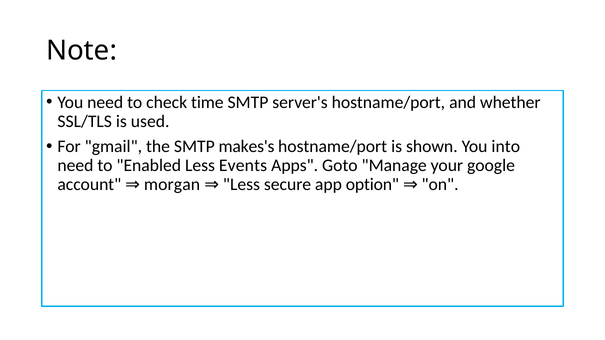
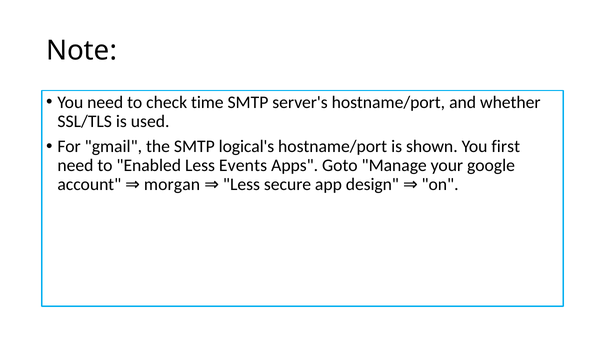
makes's: makes's -> logical's
into: into -> first
option: option -> design
